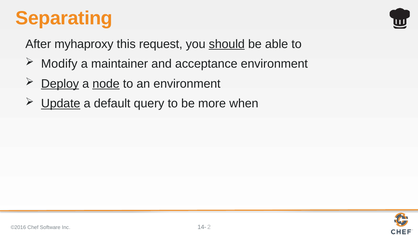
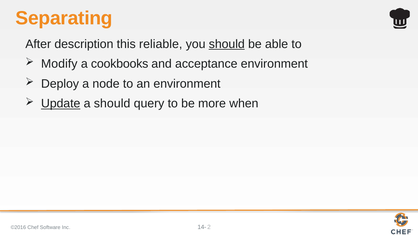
myhaproxy: myhaproxy -> description
request: request -> reliable
maintainer: maintainer -> cookbooks
Deploy underline: present -> none
node underline: present -> none
a default: default -> should
